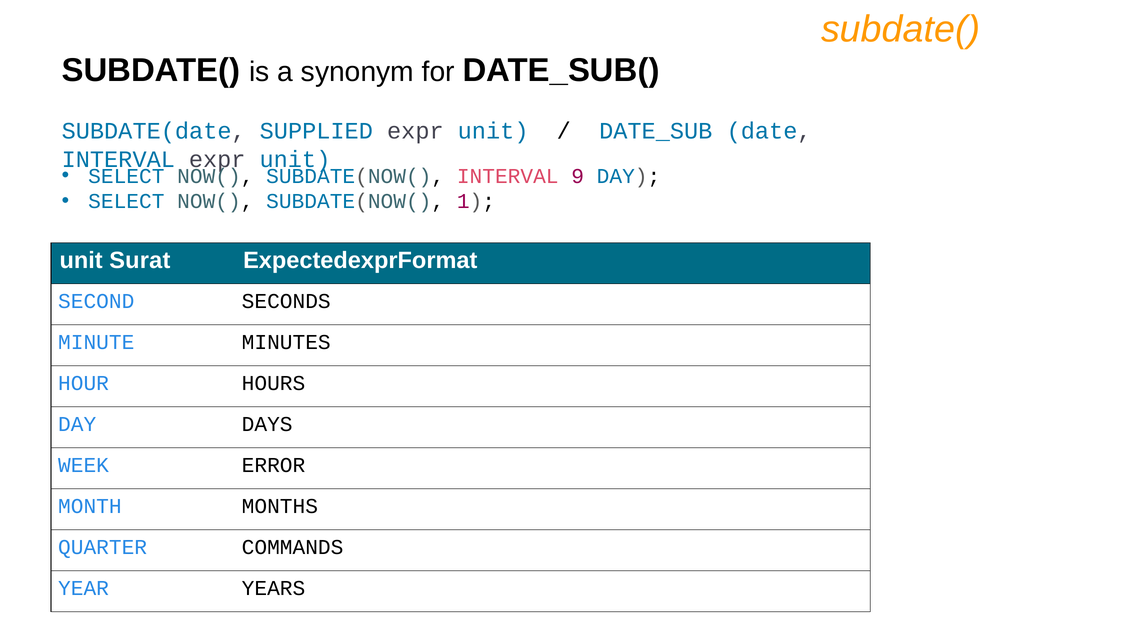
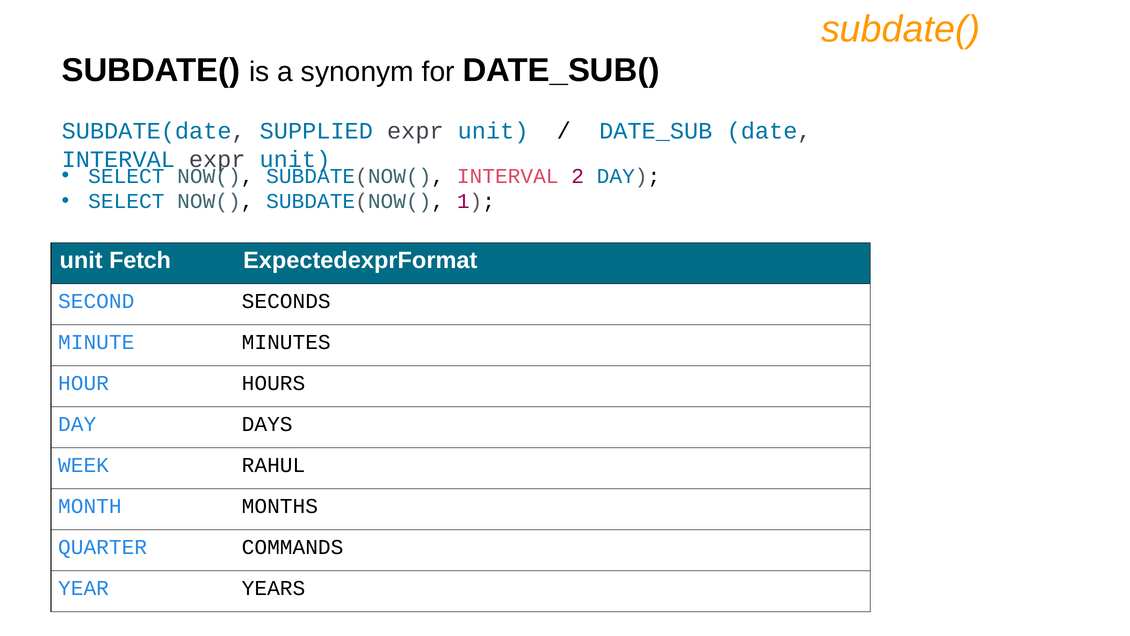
9: 9 -> 2
Surat: Surat -> Fetch
ERROR: ERROR -> RAHUL
